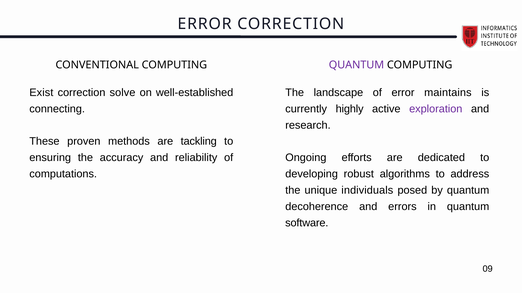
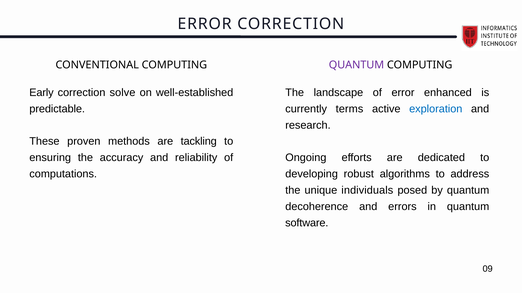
Exist: Exist -> Early
maintains: maintains -> enhanced
connecting: connecting -> predictable
highly: highly -> terms
exploration colour: purple -> blue
